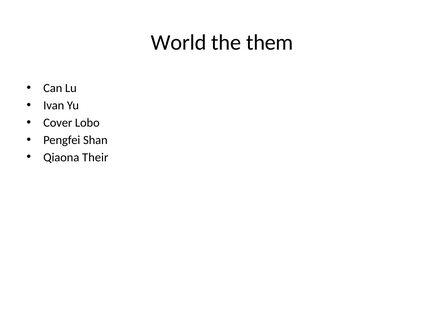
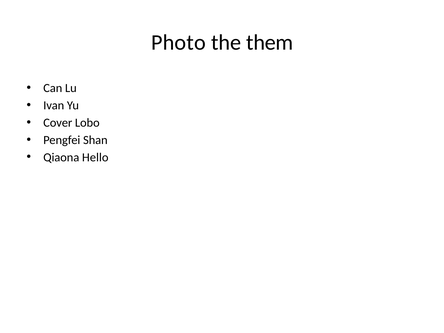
World: World -> Photo
Their: Their -> Hello
